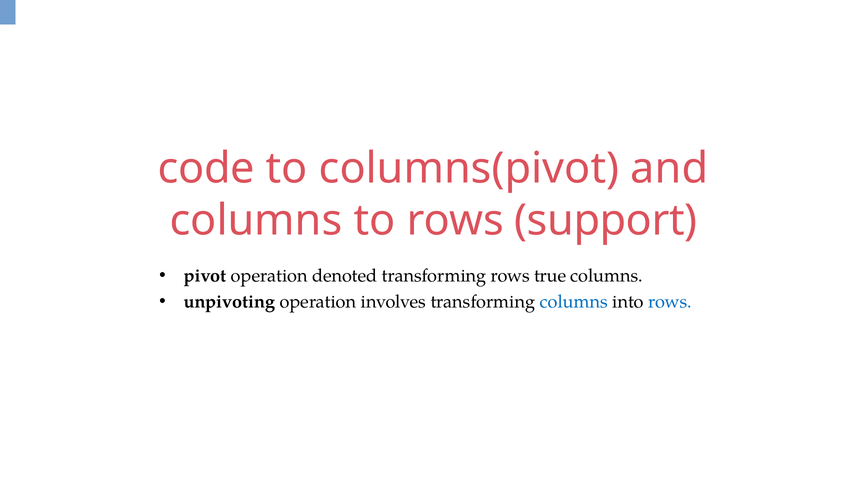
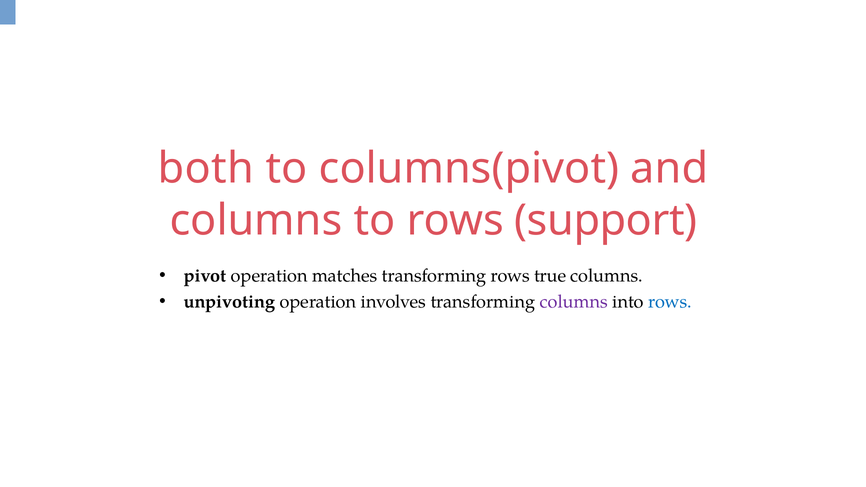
code: code -> both
denoted: denoted -> matches
columns at (574, 302) colour: blue -> purple
